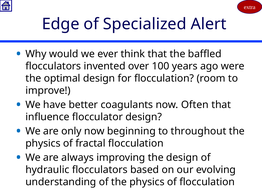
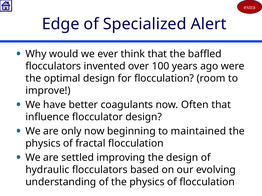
throughout: throughout -> maintained
always: always -> settled
